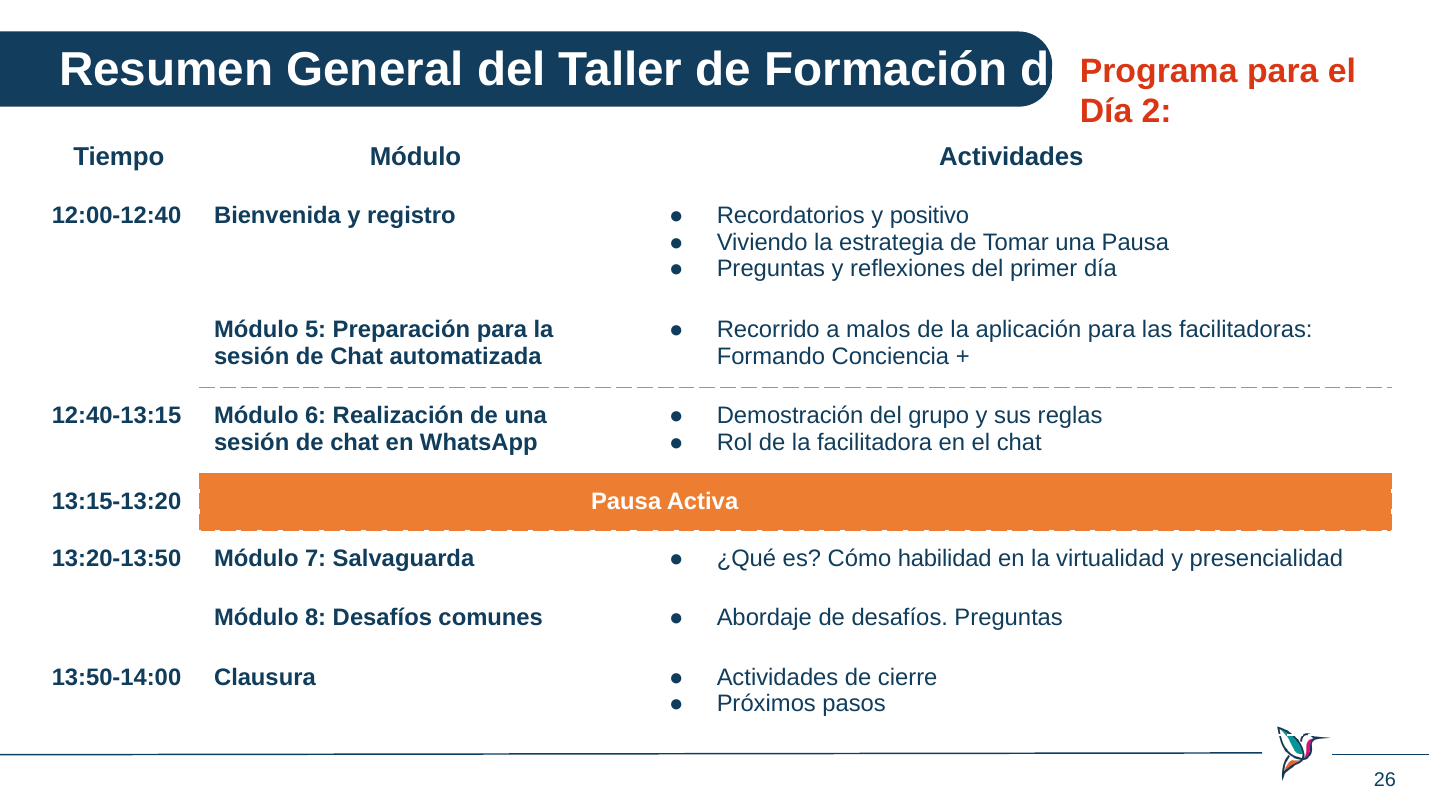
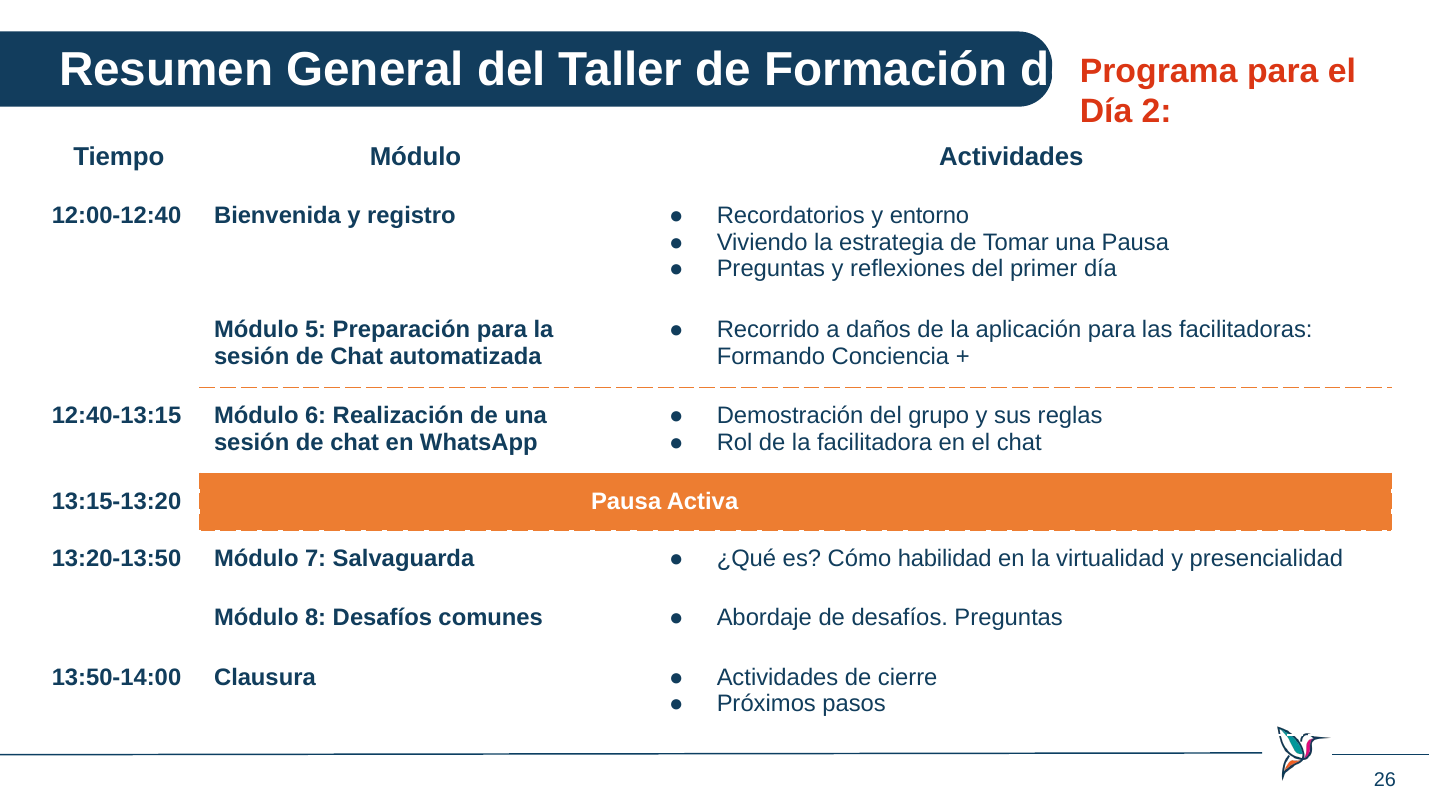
positivo: positivo -> entorno
malos: malos -> daños
